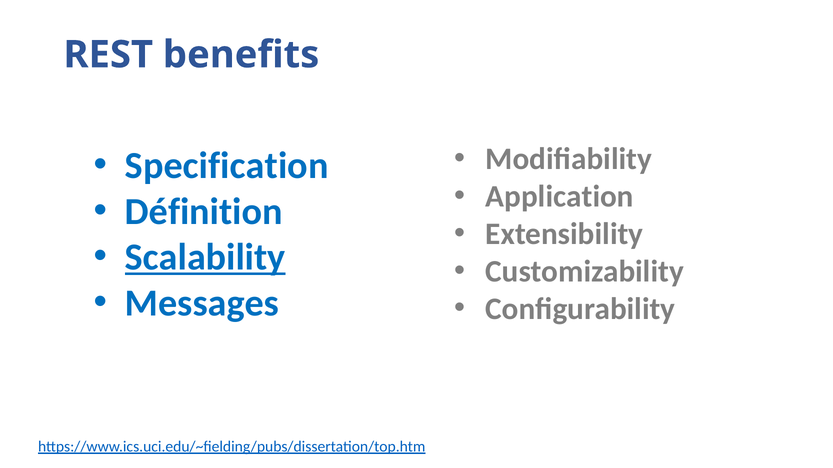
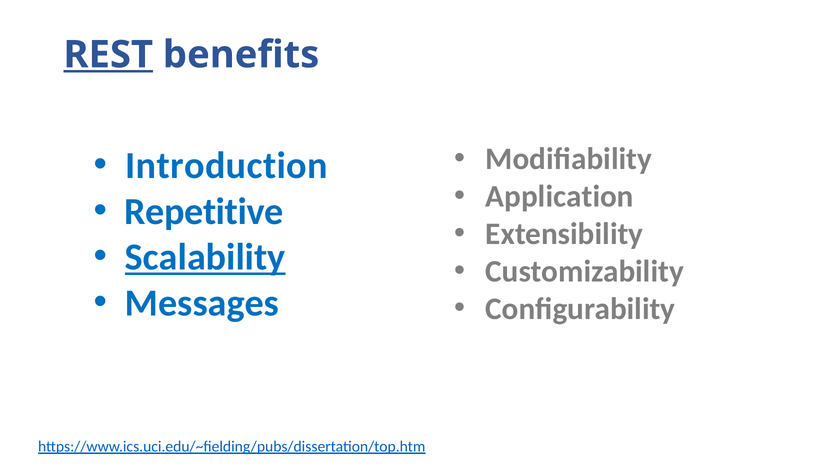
REST underline: none -> present
Specification: Specification -> Introduction
Définition: Définition -> Repetitive
